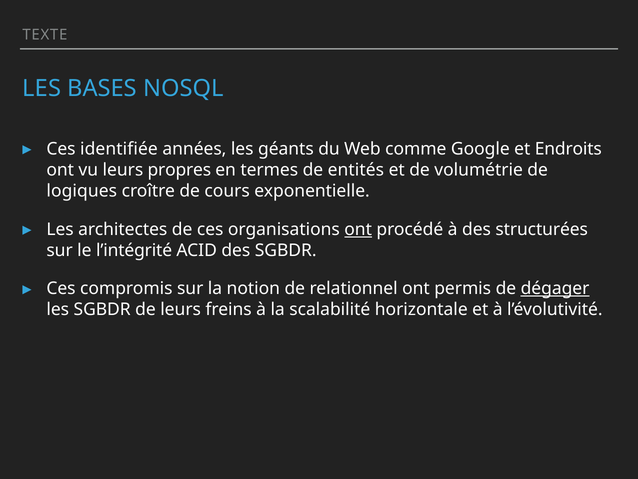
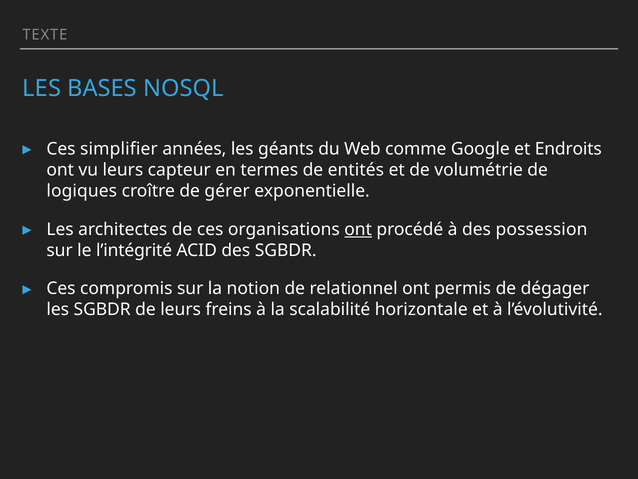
identifiée: identifiée -> simplifier
propres: propres -> capteur
cours: cours -> gérer
structurées: structurées -> possession
dégager underline: present -> none
